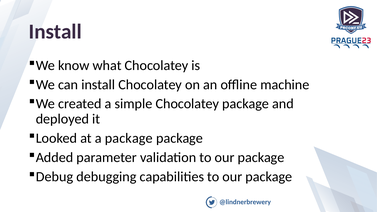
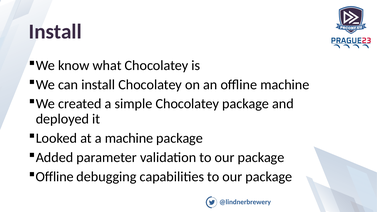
a package: package -> machine
Debug at (55, 177): Debug -> Offline
